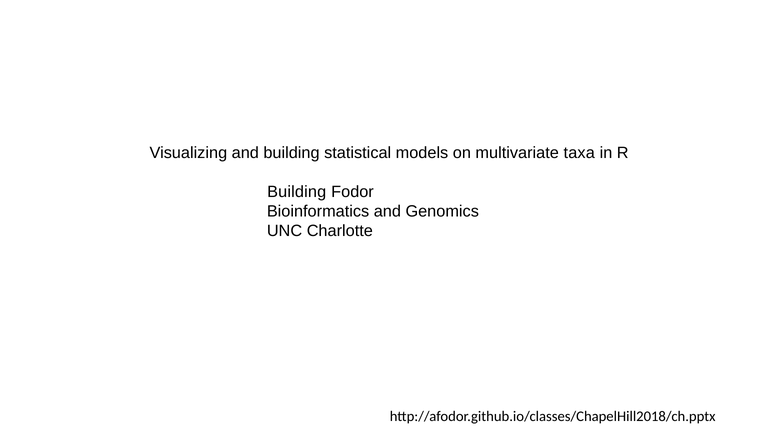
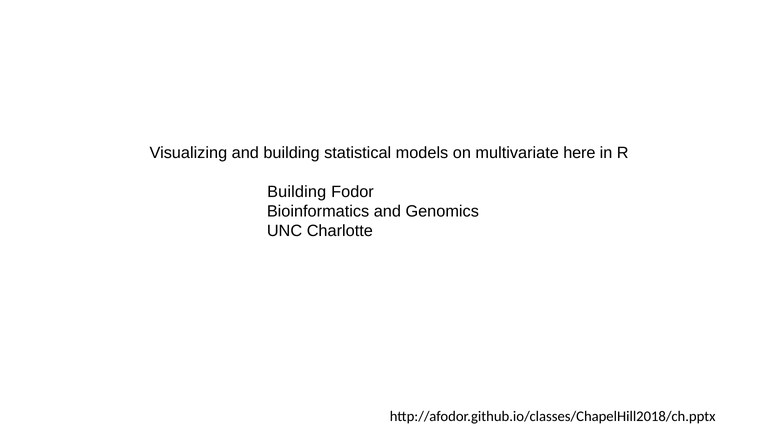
taxa: taxa -> here
